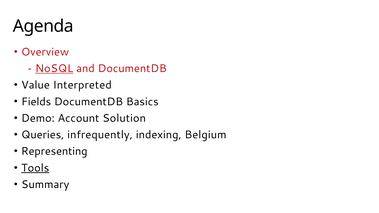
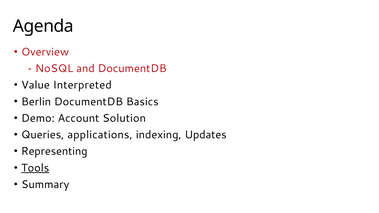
NoSQL underline: present -> none
Fields: Fields -> Berlin
infrequently: infrequently -> applications
Belgium: Belgium -> Updates
